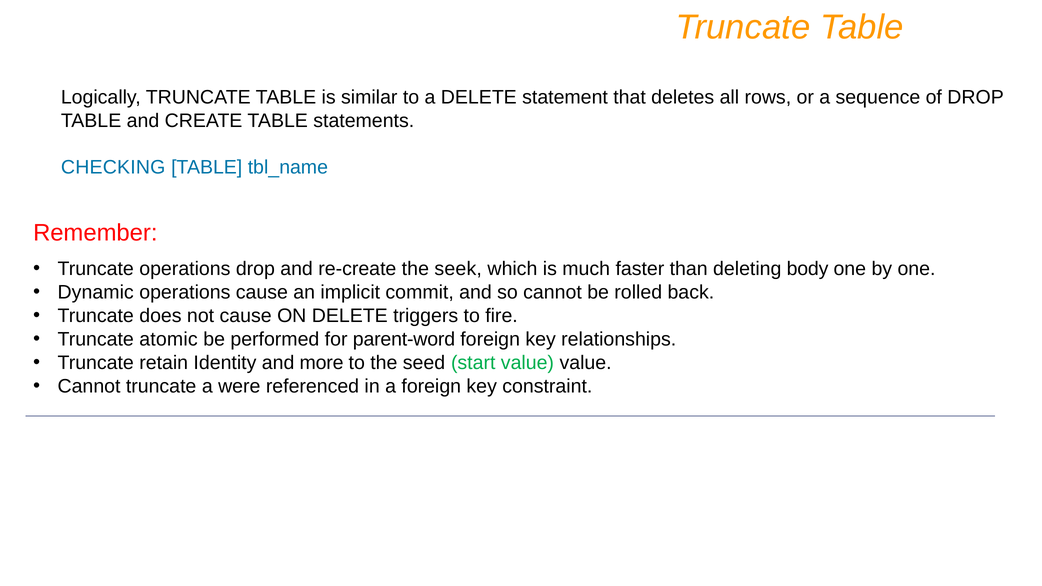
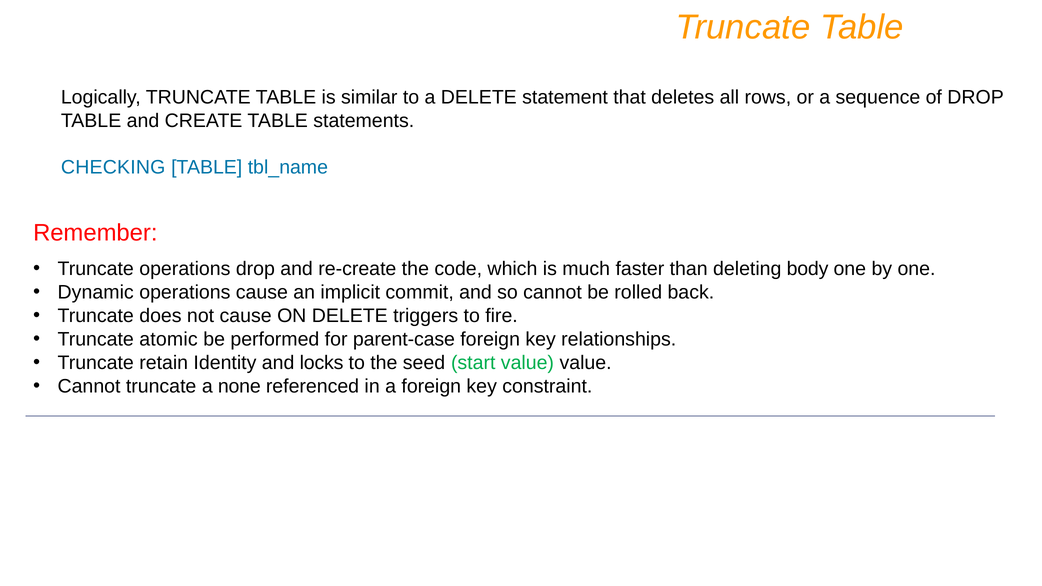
seek: seek -> code
parent-word: parent-word -> parent-case
more: more -> locks
were: were -> none
